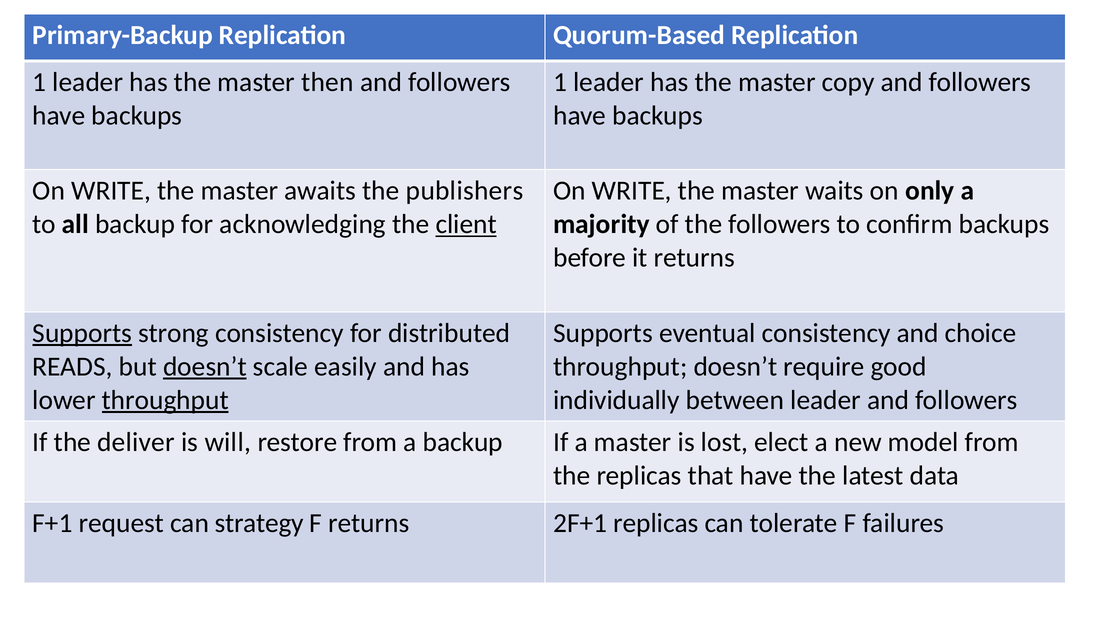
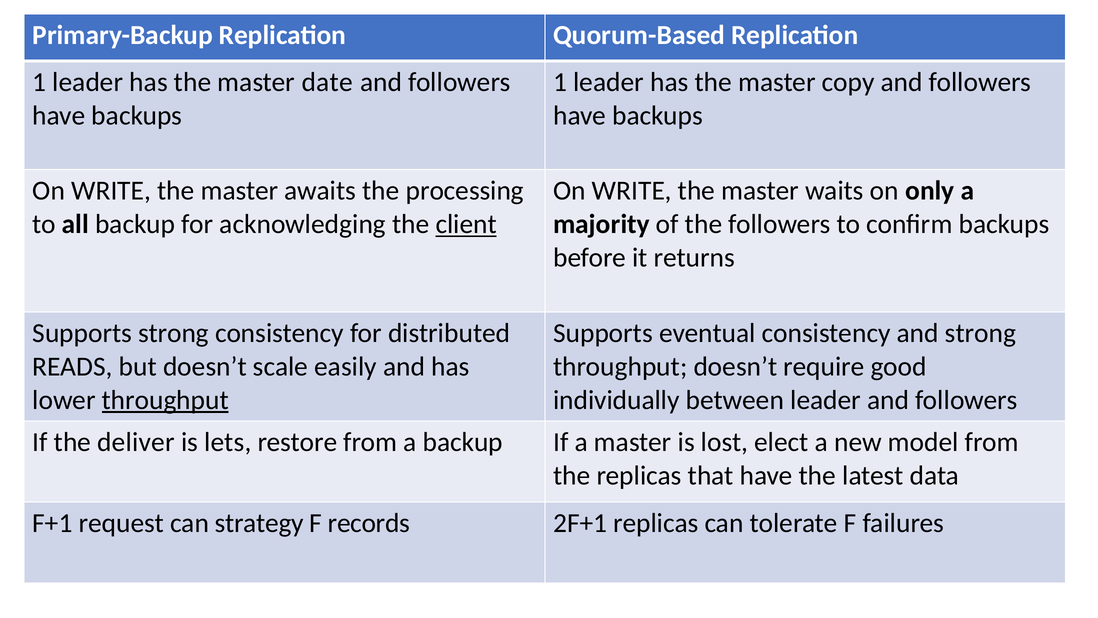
then: then -> date
publishers: publishers -> processing
Supports at (82, 333) underline: present -> none
and choice: choice -> strong
doesn’t at (205, 366) underline: present -> none
will: will -> lets
F returns: returns -> records
